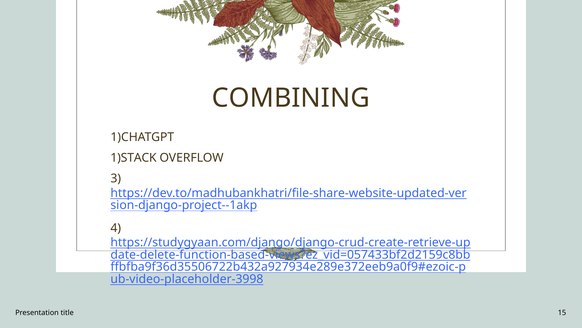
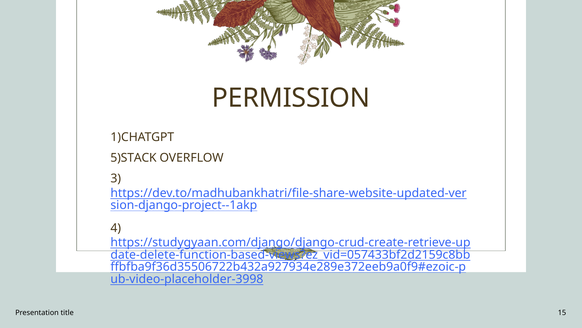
COMBINING: COMBINING -> PERMISSION
1)STACK: 1)STACK -> 5)STACK
